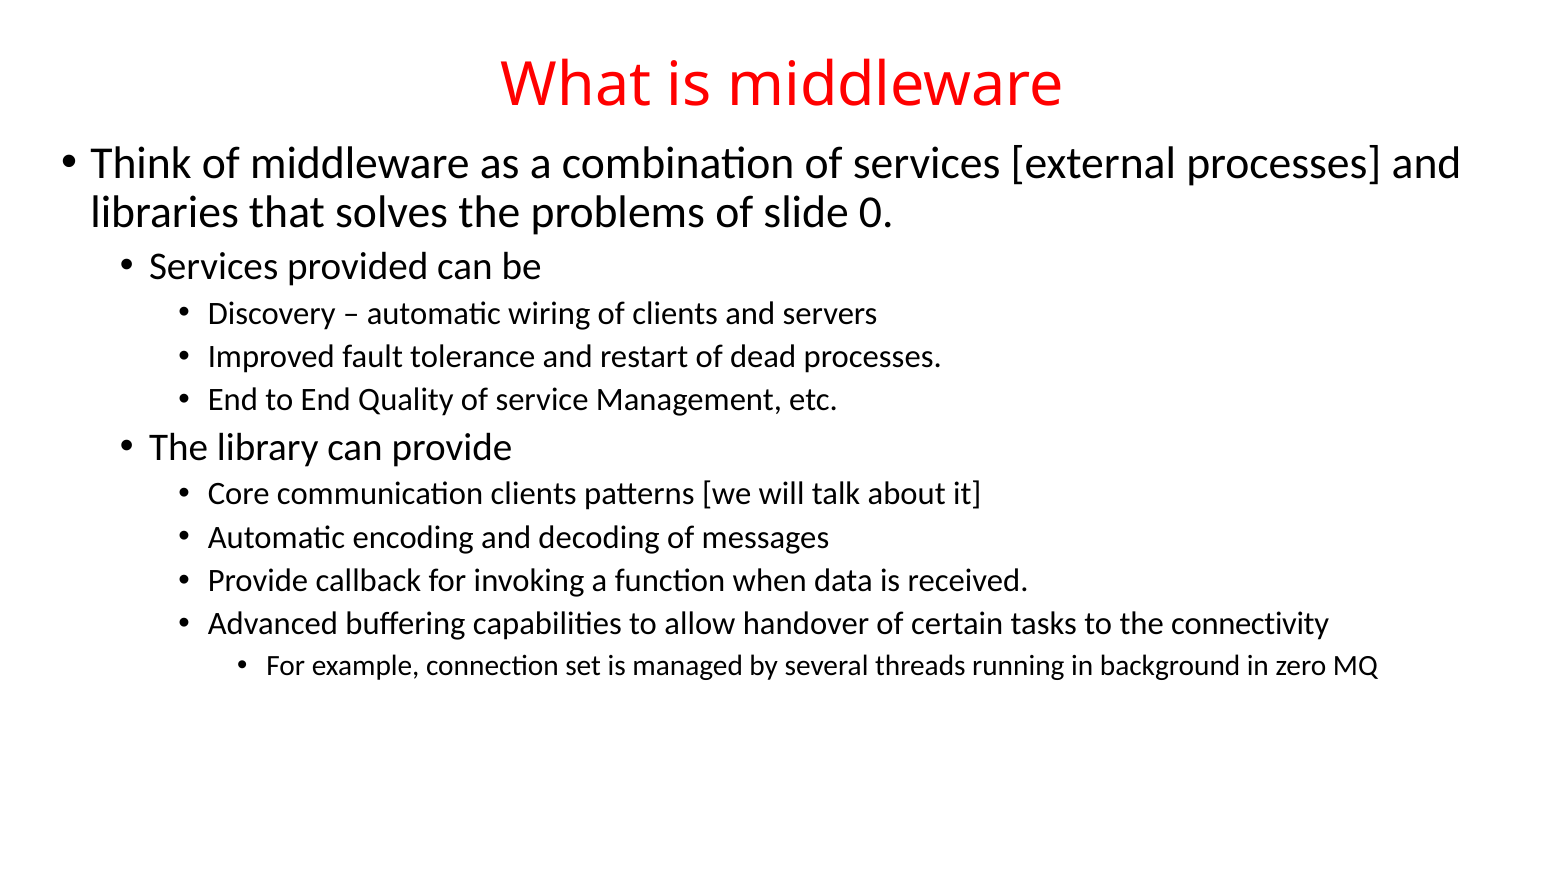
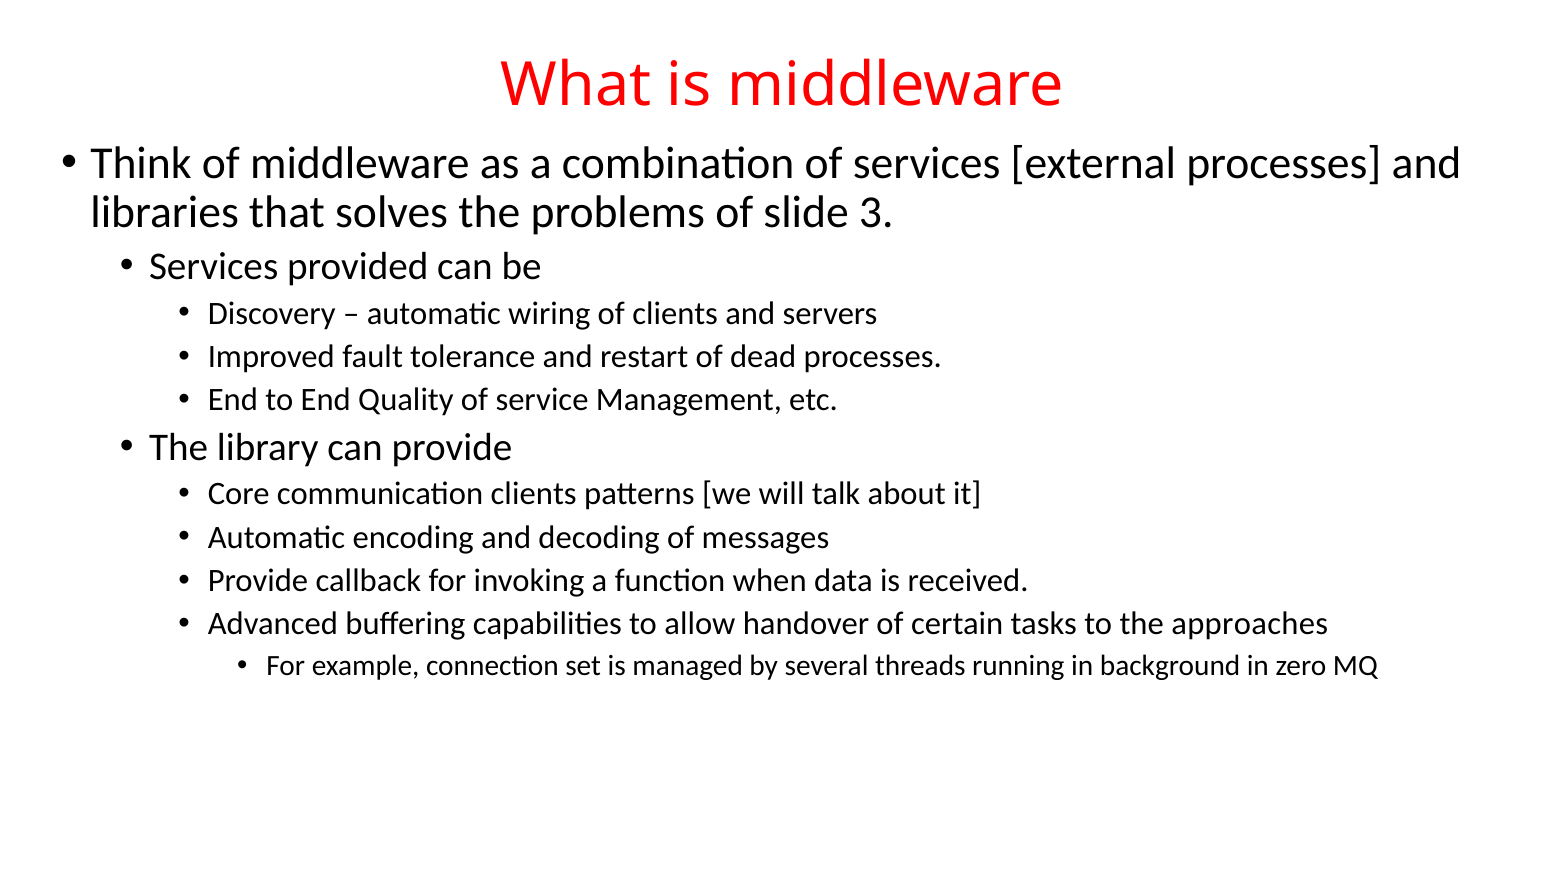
0: 0 -> 3
connectivity: connectivity -> approaches
